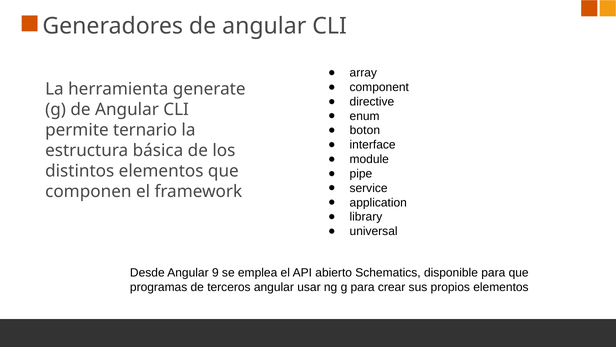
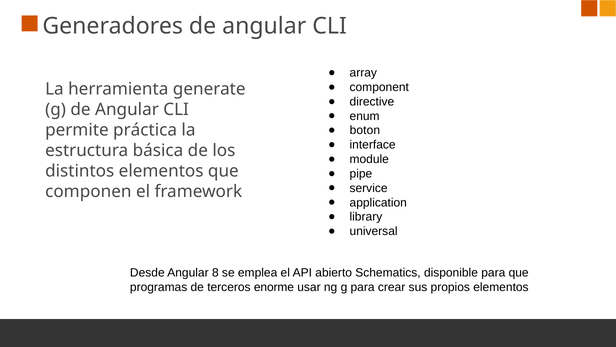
ternario: ternario -> práctica
9: 9 -> 8
terceros angular: angular -> enorme
